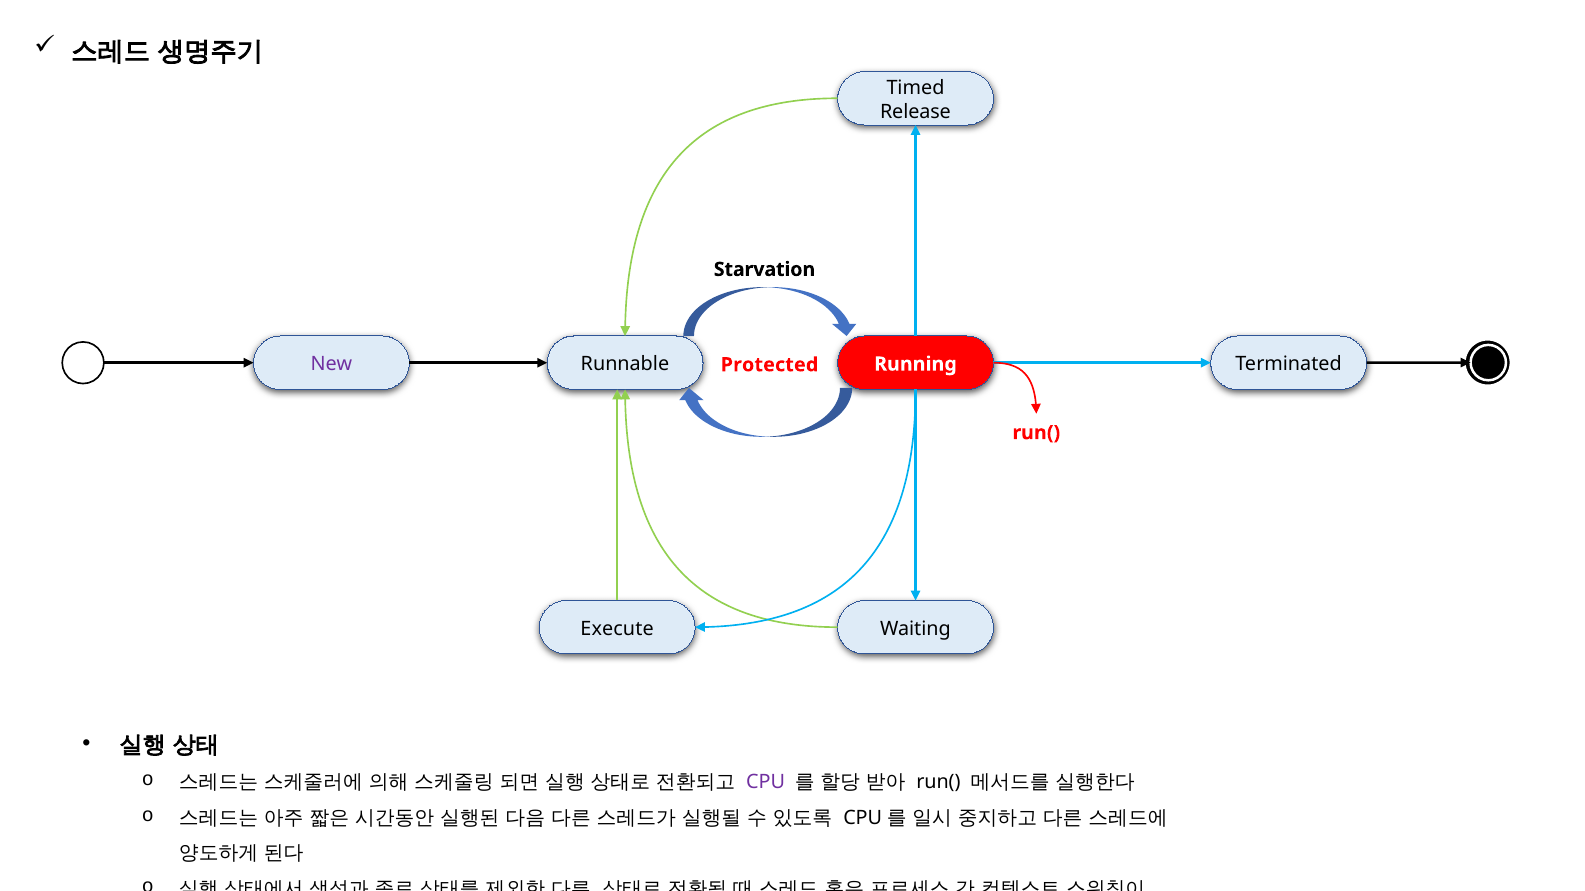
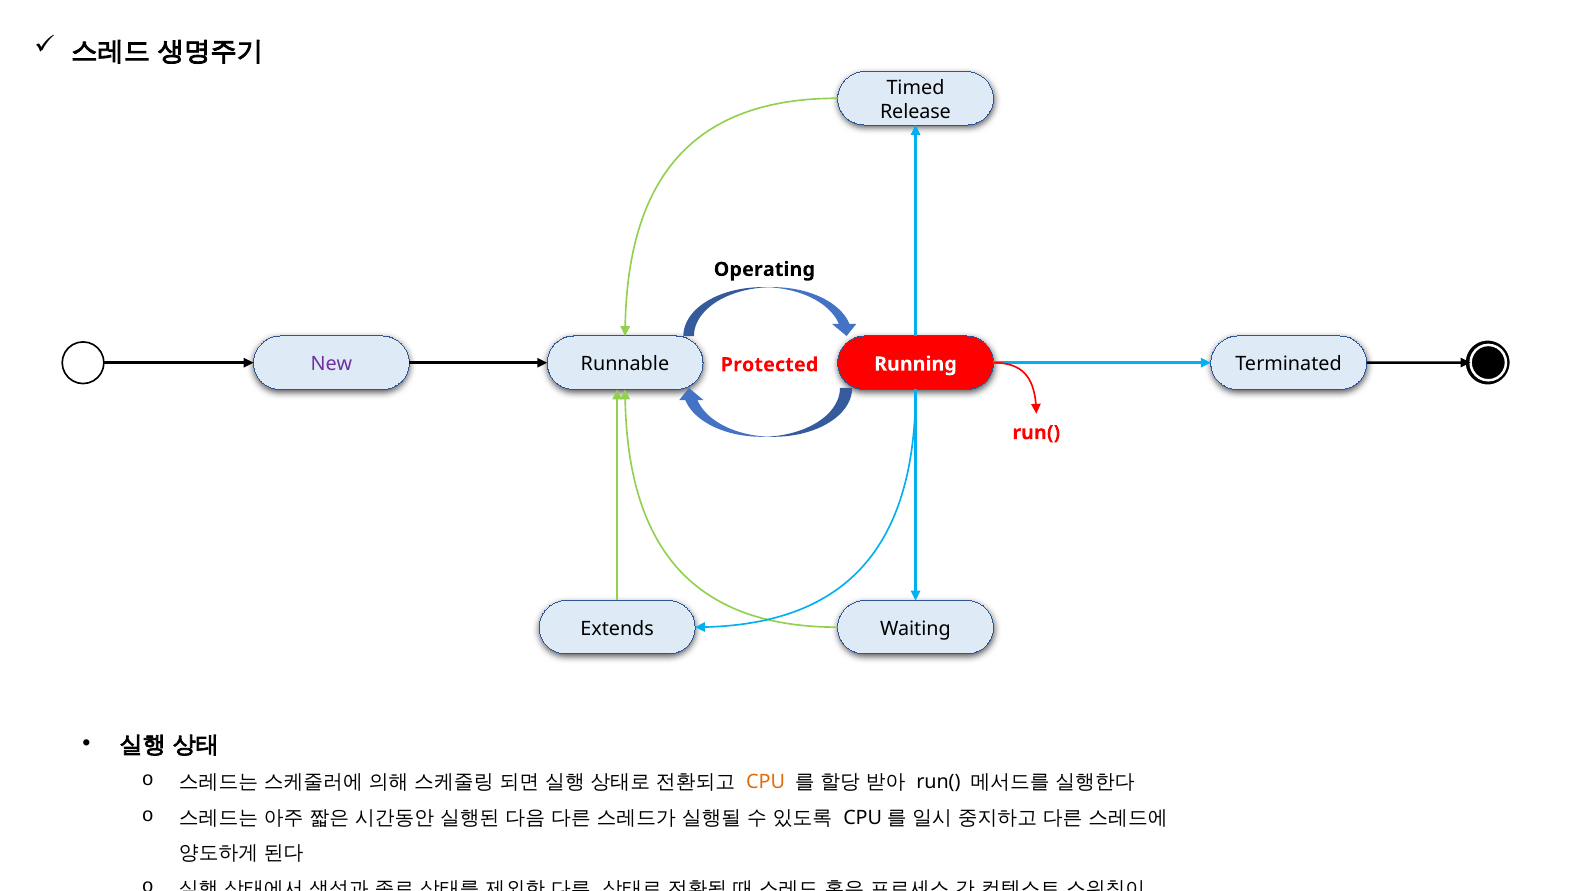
Starvation: Starvation -> Operating
Execute: Execute -> Extends
CPU colour: purple -> orange
